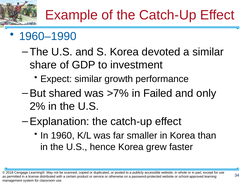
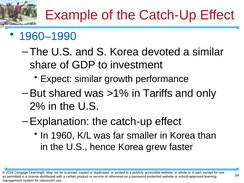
>7%: >7% -> >1%
Failed: Failed -> Tariffs
